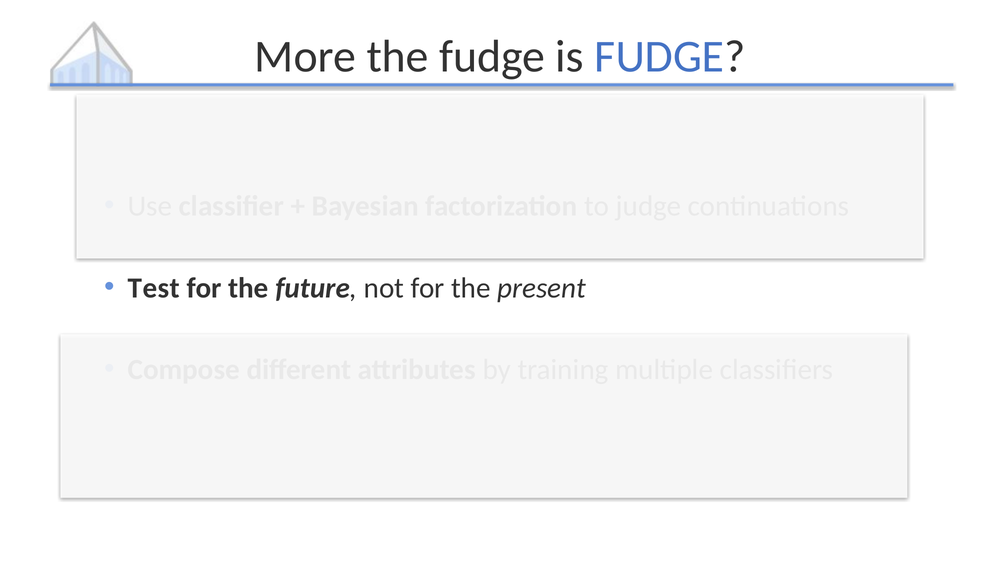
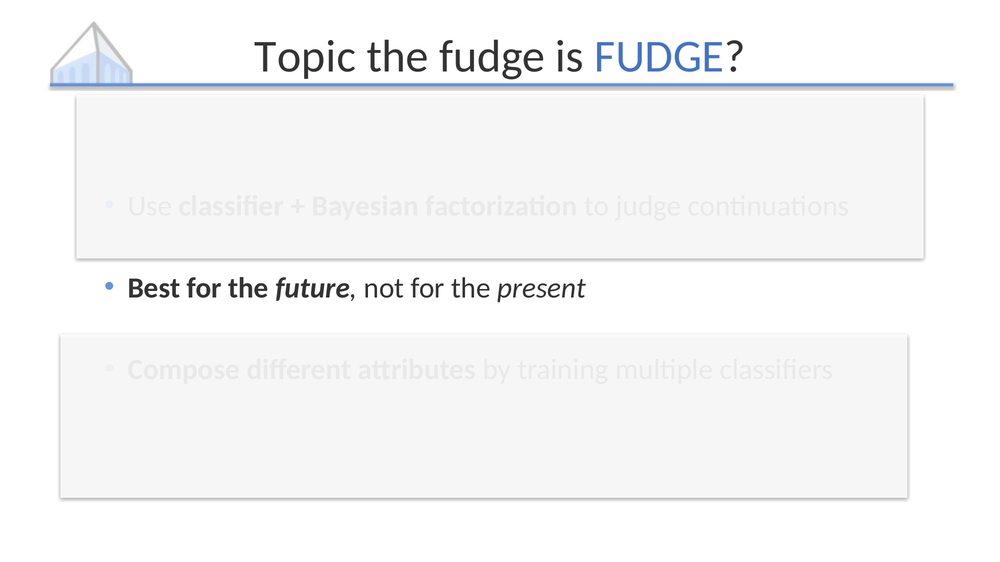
More: More -> Topic
Test: Test -> Best
